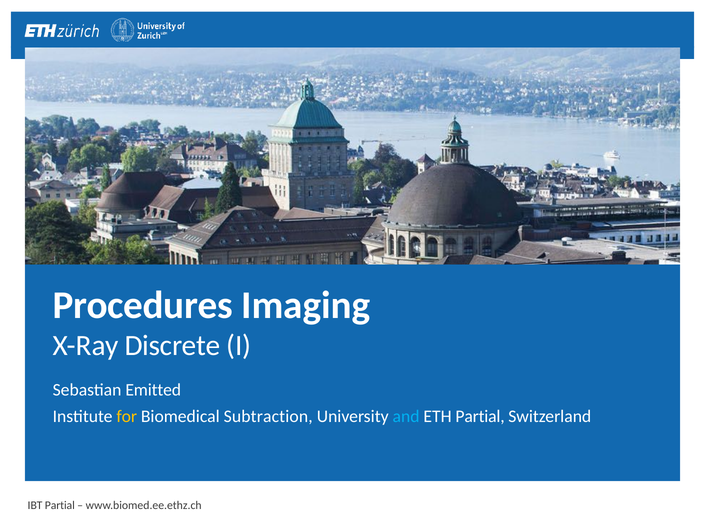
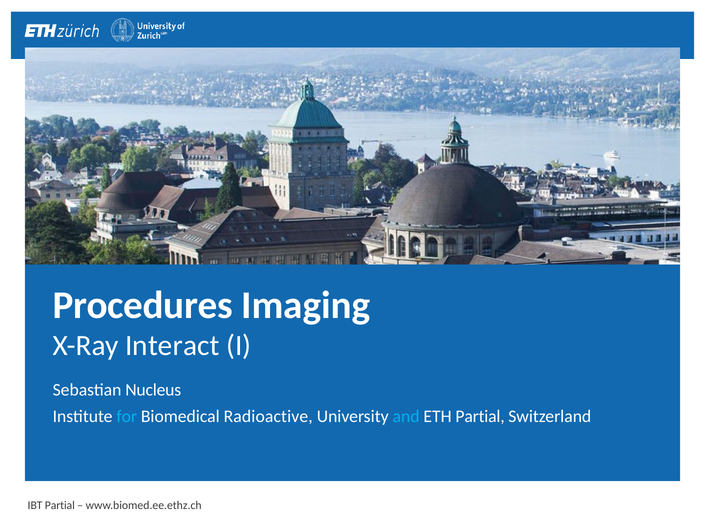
Discrete: Discrete -> Interact
Emitted: Emitted -> Nucleus
for colour: yellow -> light blue
Subtraction: Subtraction -> Radioactive
